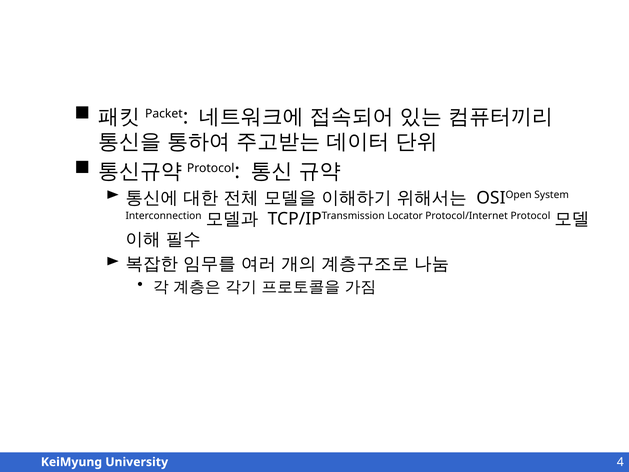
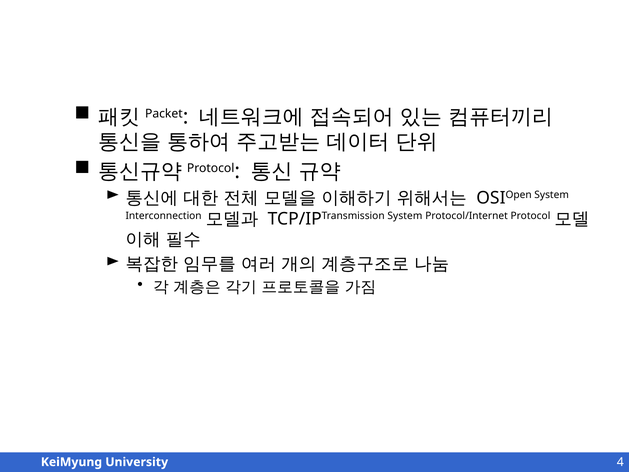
TCP/IPTransmission Locator: Locator -> System
